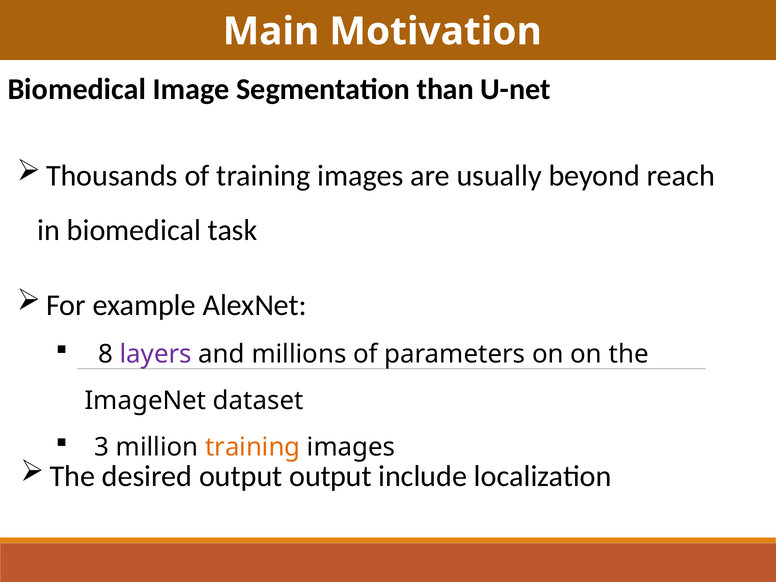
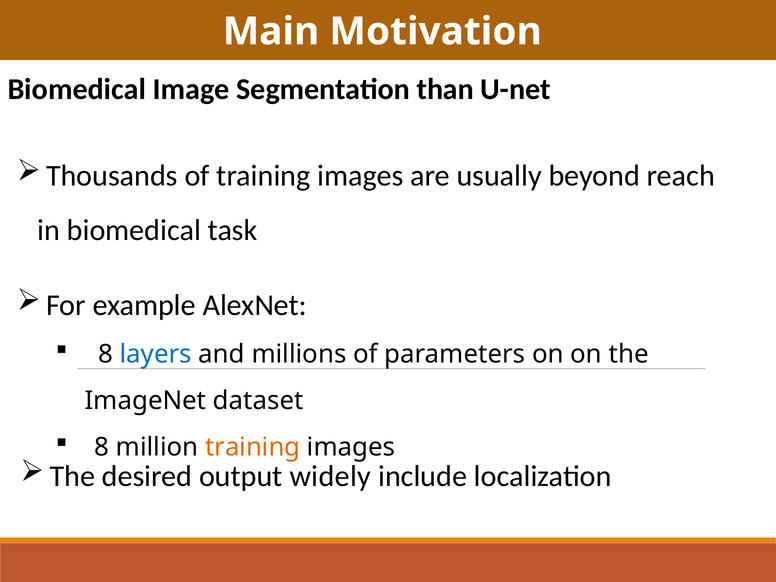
layers colour: purple -> blue
3 at (102, 447): 3 -> 8
output output: output -> widely
